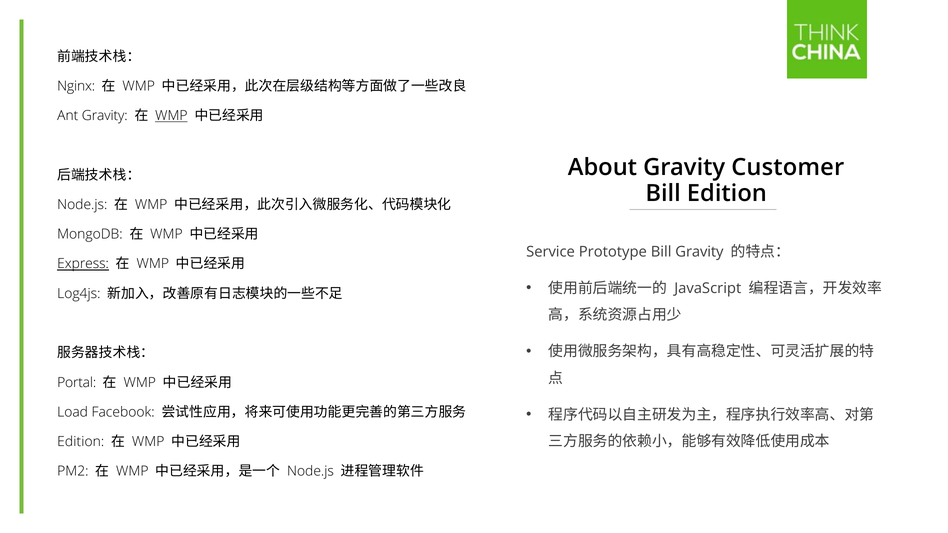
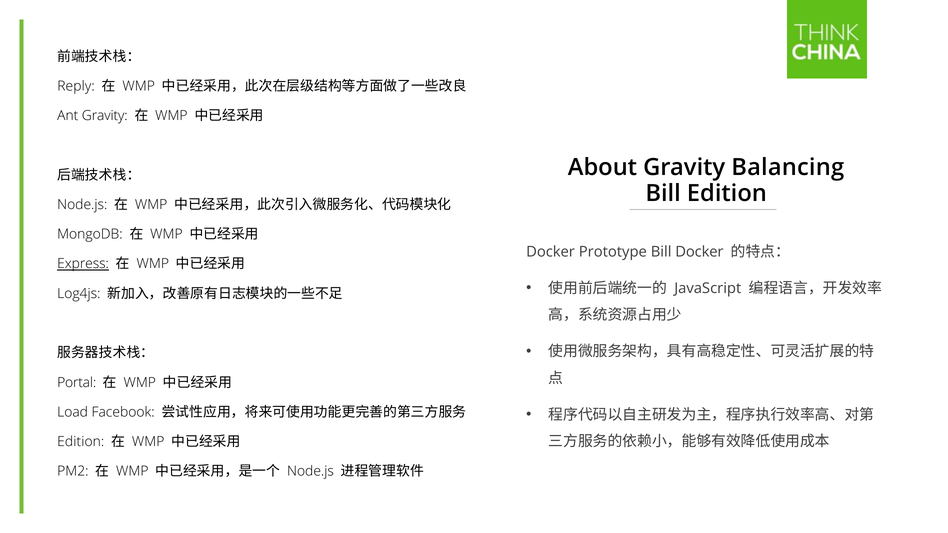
Nginx: Nginx -> Reply
WMP at (171, 116) underline: present -> none
Customer: Customer -> Balancing
Service at (551, 252): Service -> Docker
Bill Gravity: Gravity -> Docker
